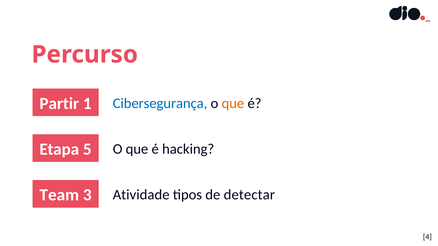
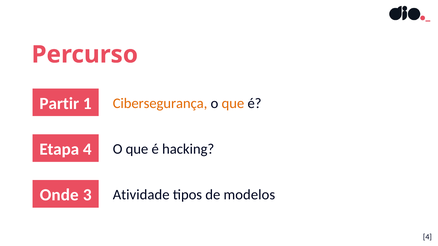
Cibersegurança colour: blue -> orange
Etapa 5: 5 -> 4
Team: Team -> Onde
detectar: detectar -> modelos
